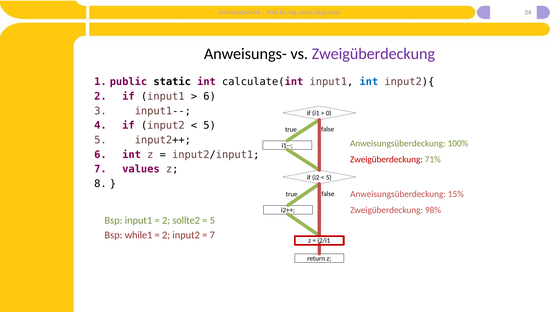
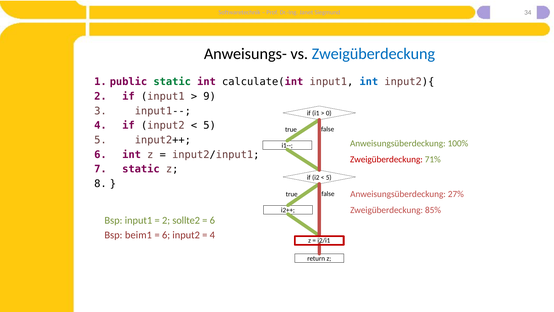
Zweigüberdeckung at (373, 54) colour: purple -> blue
static at (172, 82) colour: black -> green
6 at (210, 96): 6 -> 9
values at (141, 169): values -> static
15%: 15% -> 27%
98%: 98% -> 85%
5 at (212, 220): 5 -> 6
while1: while1 -> beim1
2 at (166, 235): 2 -> 6
7 at (212, 235): 7 -> 4
